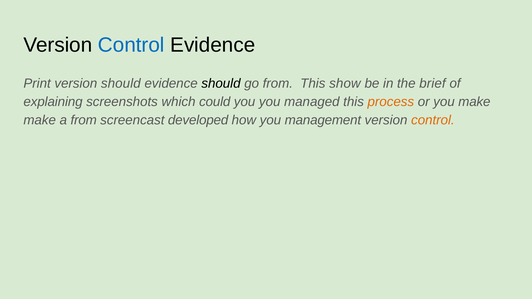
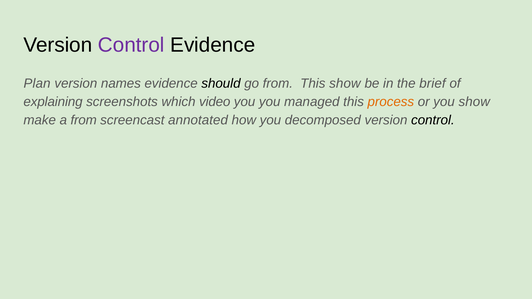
Control at (131, 45) colour: blue -> purple
Print: Print -> Plan
version should: should -> names
could: could -> video
you make: make -> show
developed: developed -> annotated
management: management -> decomposed
control at (433, 120) colour: orange -> black
